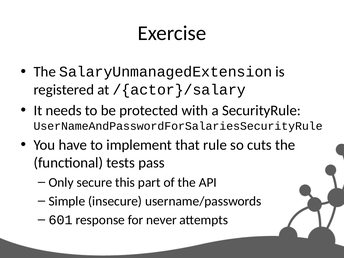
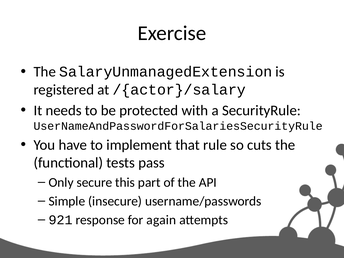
601: 601 -> 921
never: never -> again
